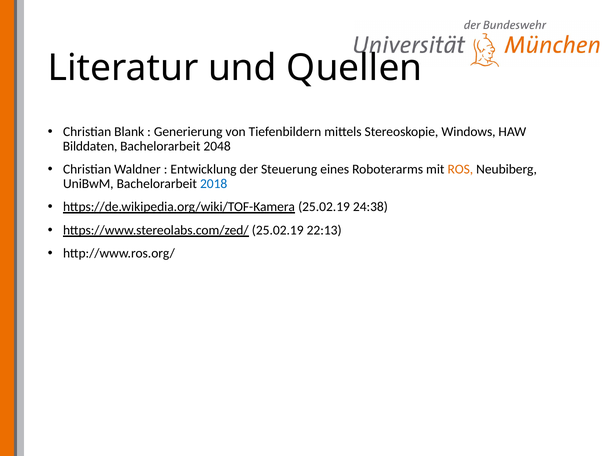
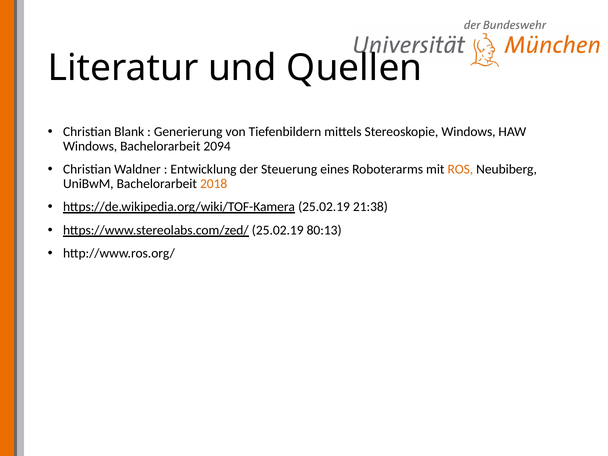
Bilddaten at (90, 146): Bilddaten -> Windows
2048: 2048 -> 2094
2018 colour: blue -> orange
24:38: 24:38 -> 21:38
22:13: 22:13 -> 80:13
